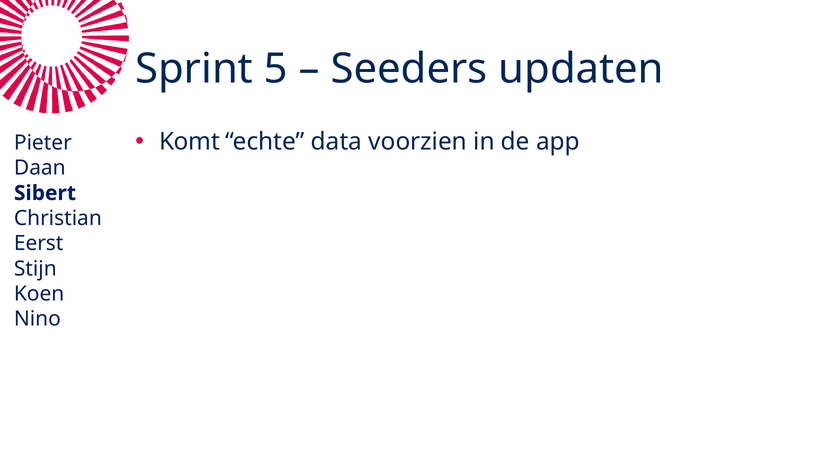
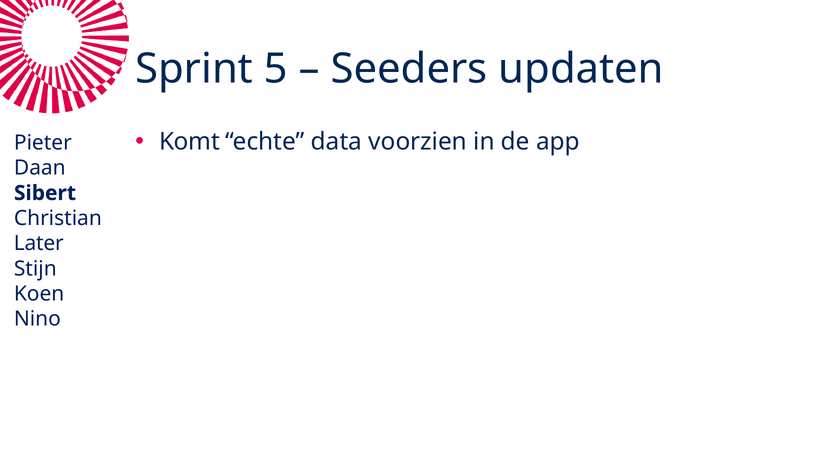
Eerst: Eerst -> Later
